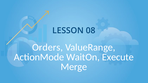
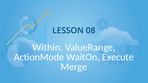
Orders: Orders -> Within
